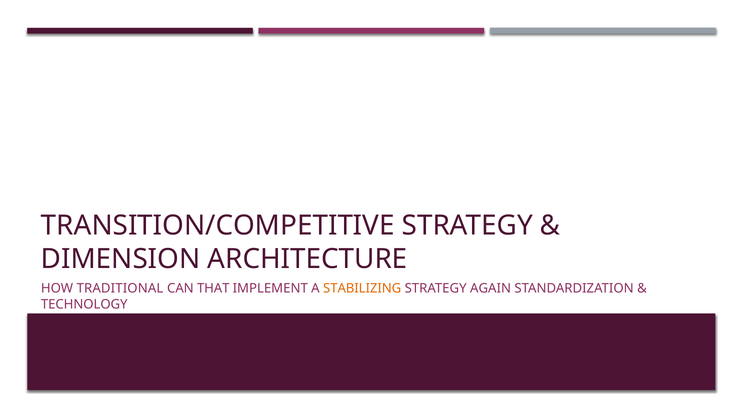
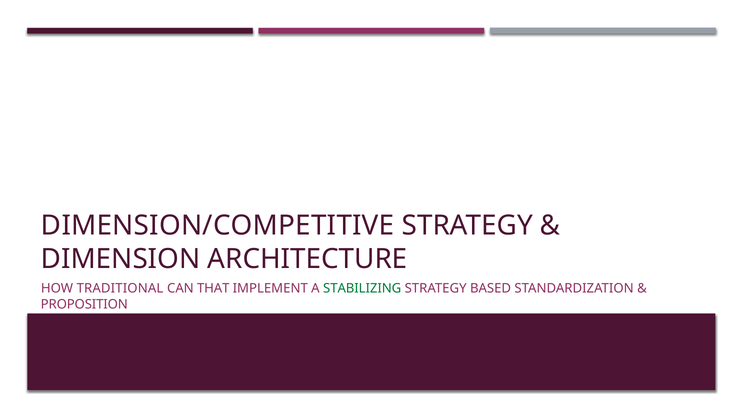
TRANSITION/COMPETITIVE: TRANSITION/COMPETITIVE -> DIMENSION/COMPETITIVE
STABILIZING colour: orange -> green
AGAIN: AGAIN -> BASED
TECHNOLOGY: TECHNOLOGY -> PROPOSITION
